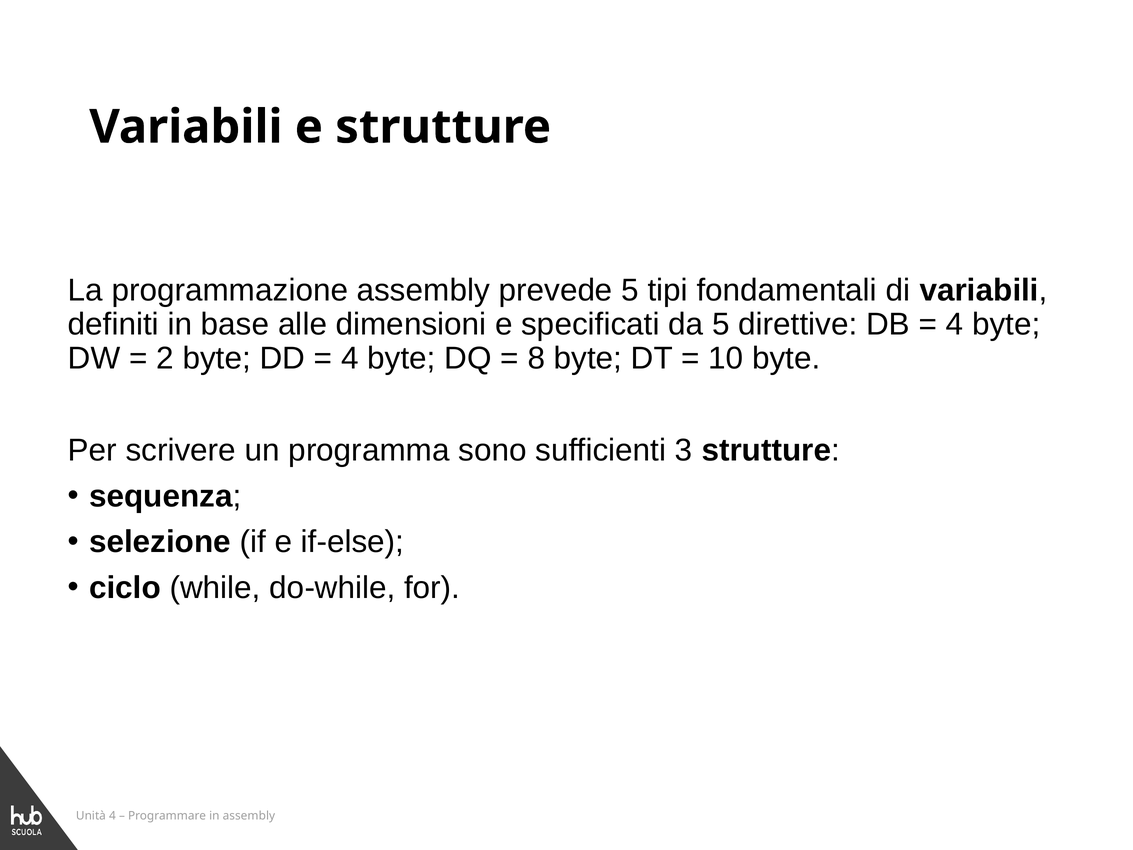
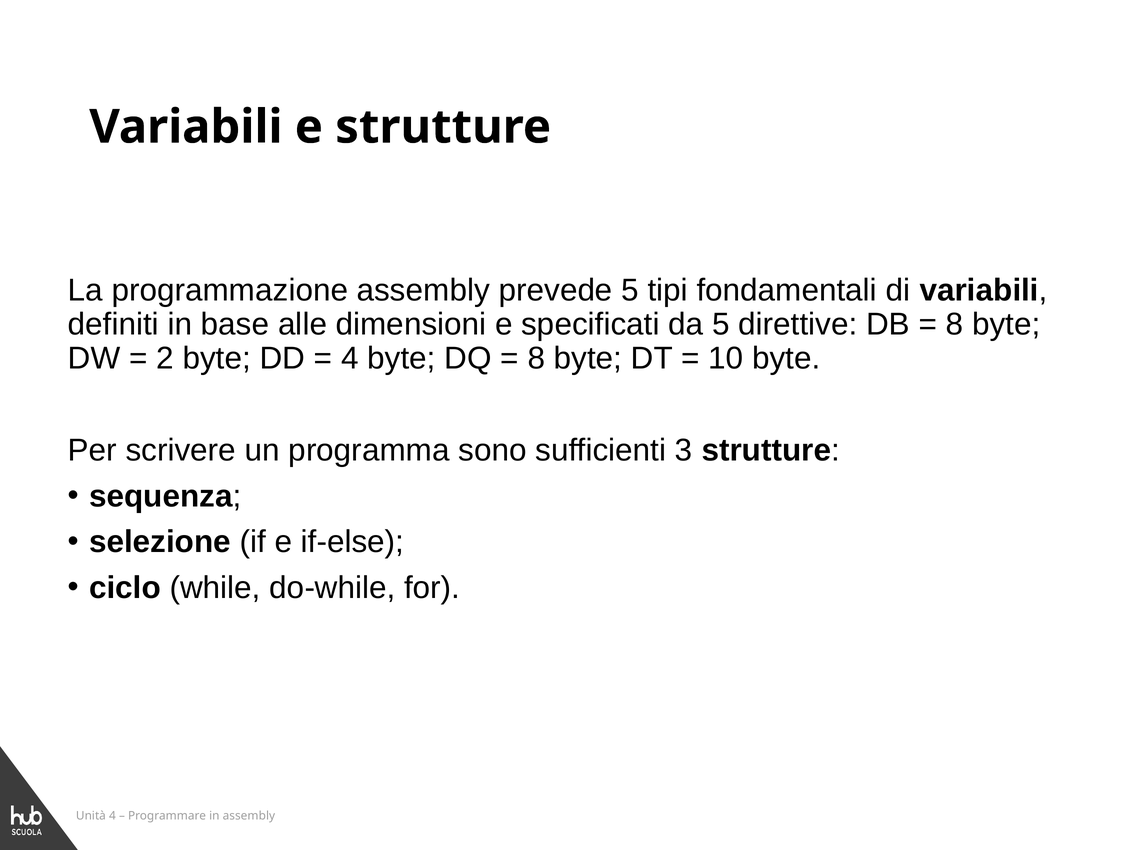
4 at (955, 324): 4 -> 8
